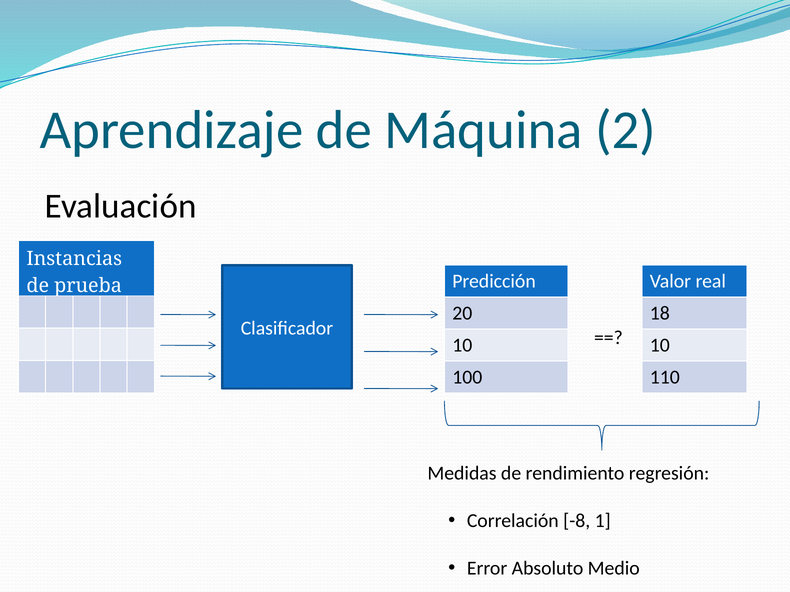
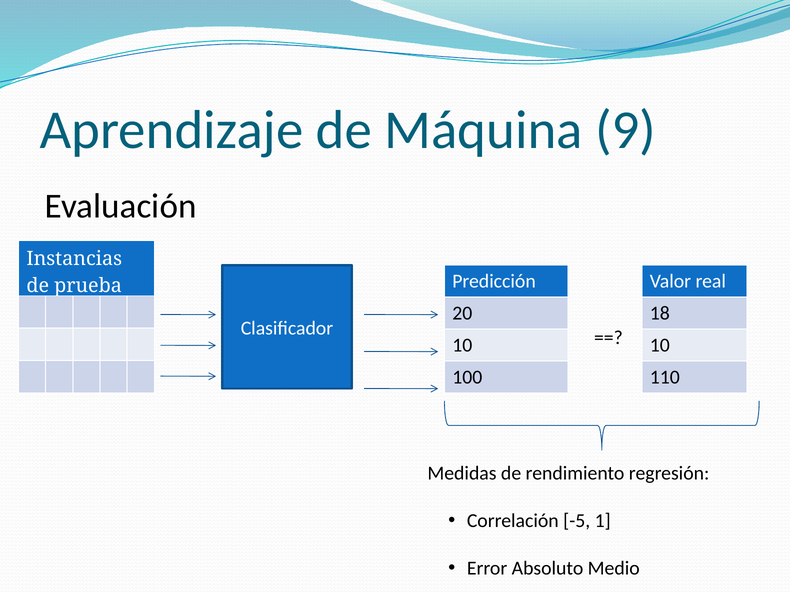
2: 2 -> 9
-8: -8 -> -5
